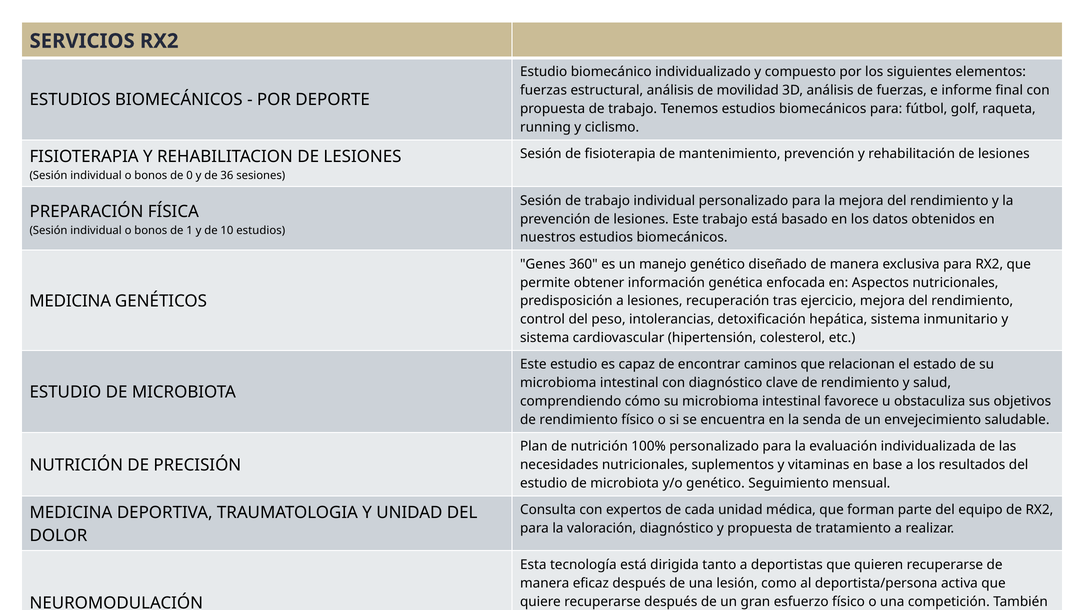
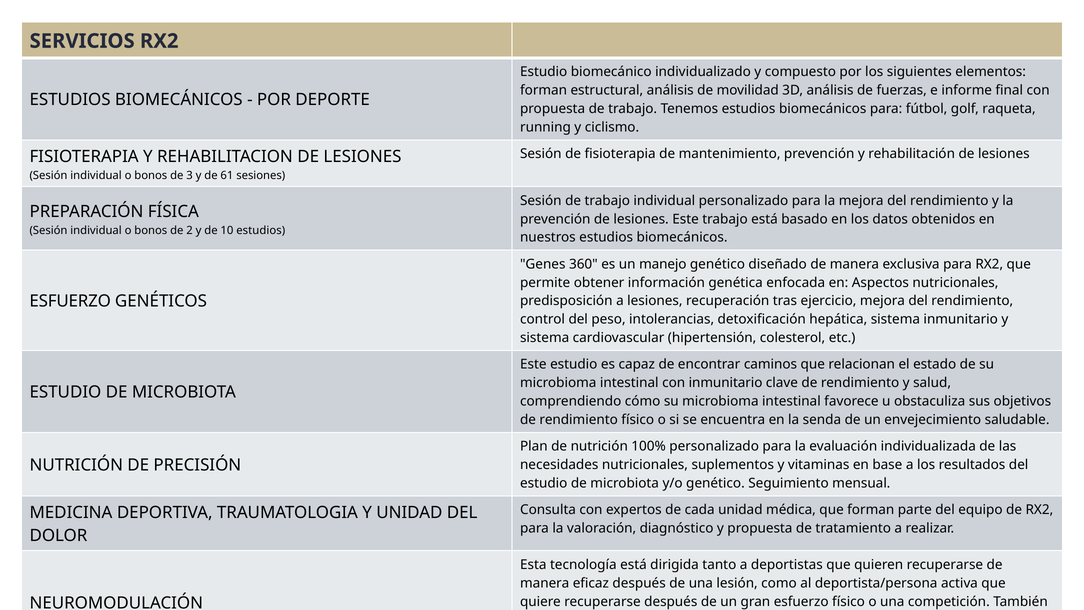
fuerzas at (544, 90): fuerzas -> forman
0: 0 -> 3
36: 36 -> 61
1: 1 -> 2
MEDICINA at (70, 301): MEDICINA -> ESFUERZO
con diagnóstico: diagnóstico -> inmunitario
